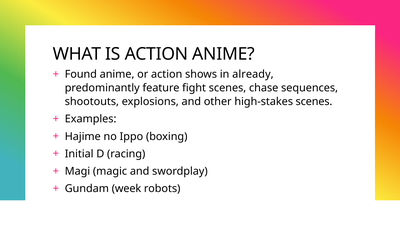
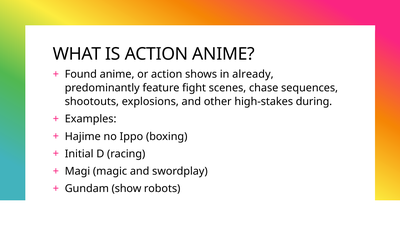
high-stakes scenes: scenes -> during
week: week -> show
